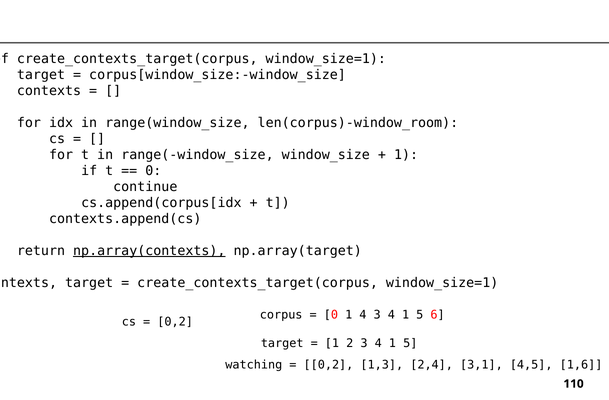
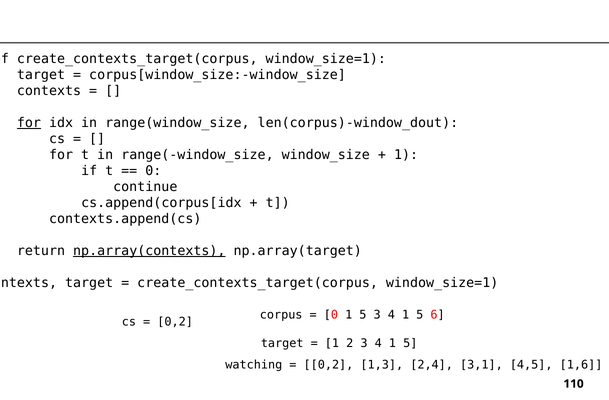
for at (29, 123) underline: none -> present
len(corpus)-window_room: len(corpus)-window_room -> len(corpus)-window_dout
0 1 4: 4 -> 5
